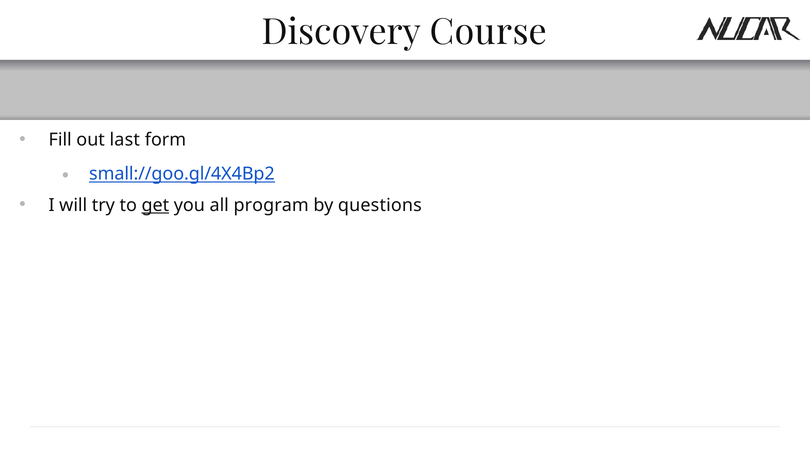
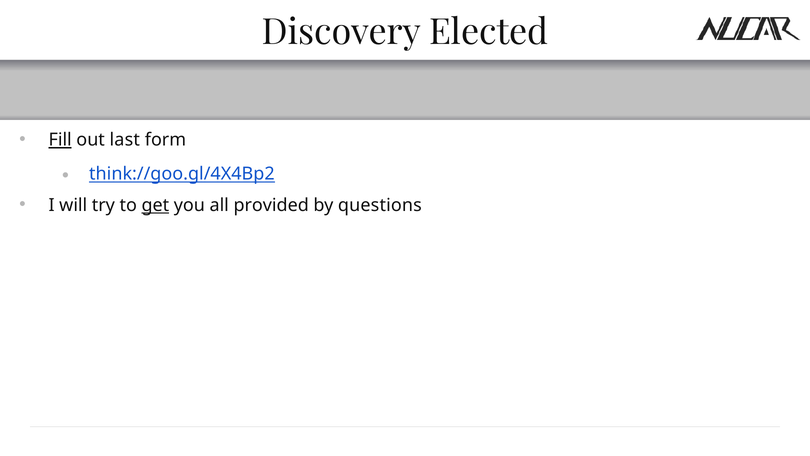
Course: Course -> Elected
Fill underline: none -> present
small://goo.gl/4X4Bp2: small://goo.gl/4X4Bp2 -> think://goo.gl/4X4Bp2
program: program -> provided
